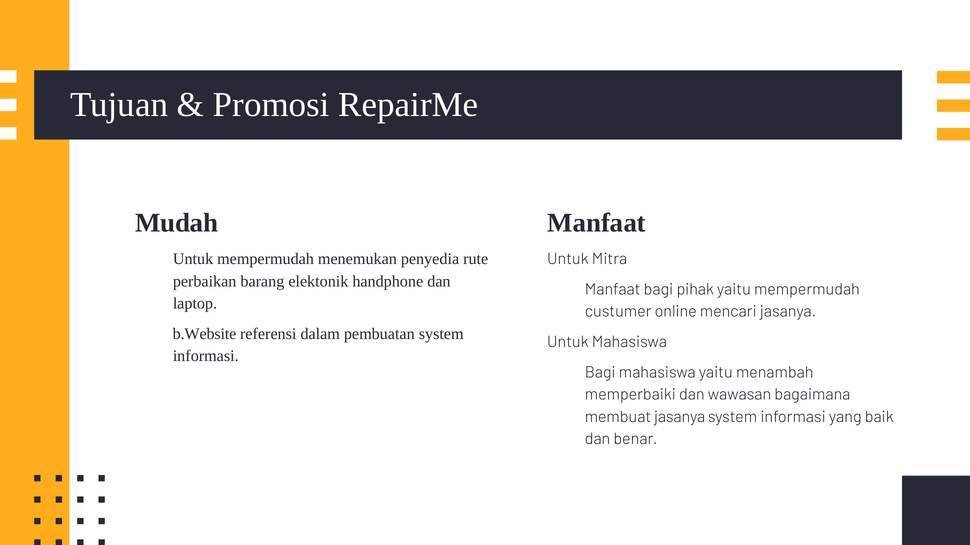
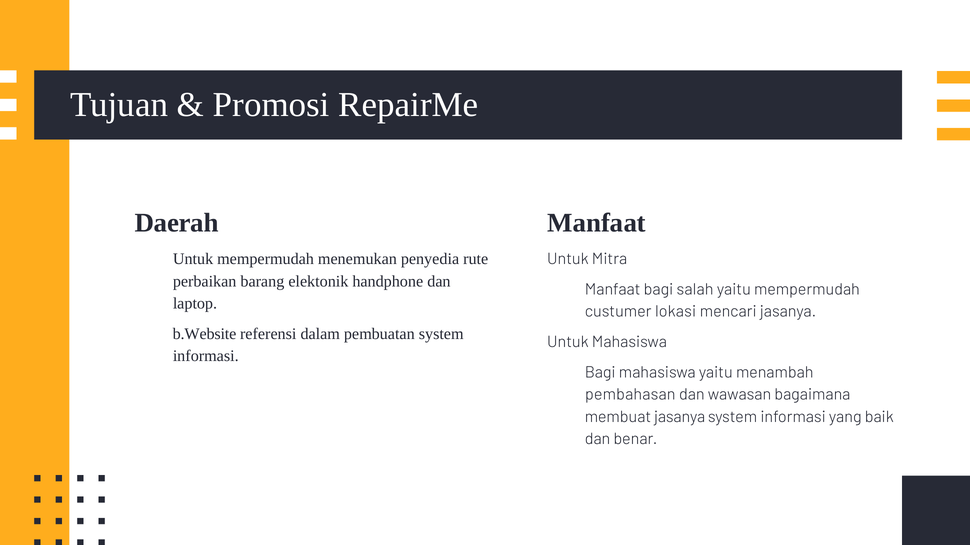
Mudah: Mudah -> Daerah
pihak: pihak -> salah
online: online -> lokasi
memperbaiki: memperbaiki -> pembahasan
